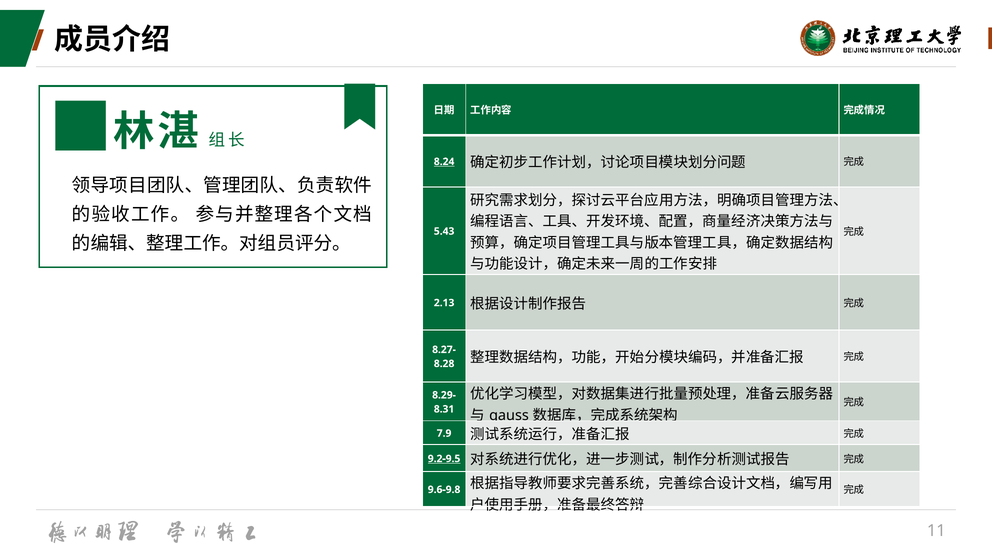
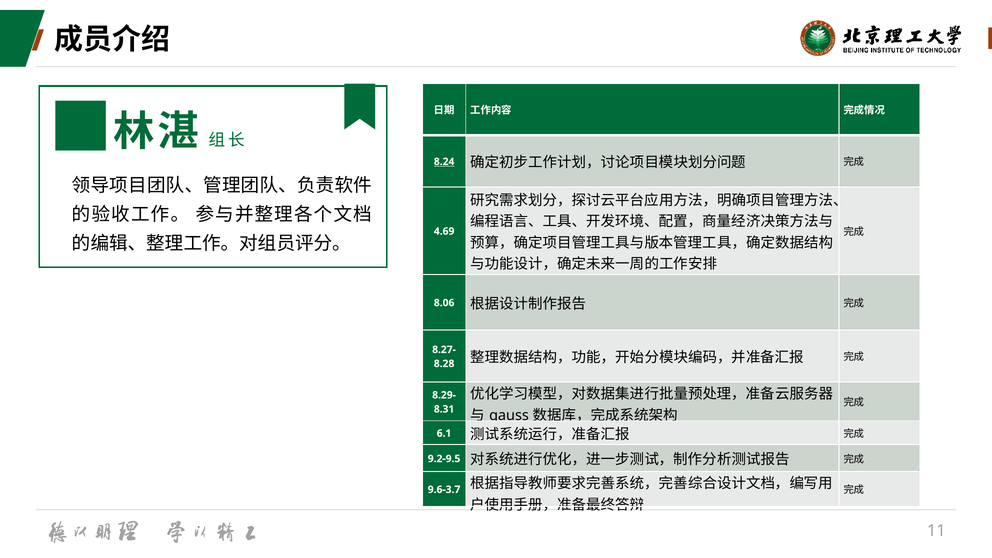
5.43: 5.43 -> 4.69
2.13: 2.13 -> 8.06
7.9: 7.9 -> 6.1
9.2-9.5 underline: present -> none
9.6-9.8: 9.6-9.8 -> 9.6-3.7
